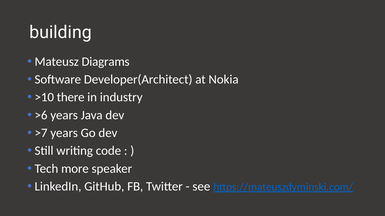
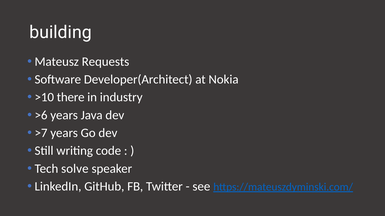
Diagrams: Diagrams -> Requests
more: more -> solve
